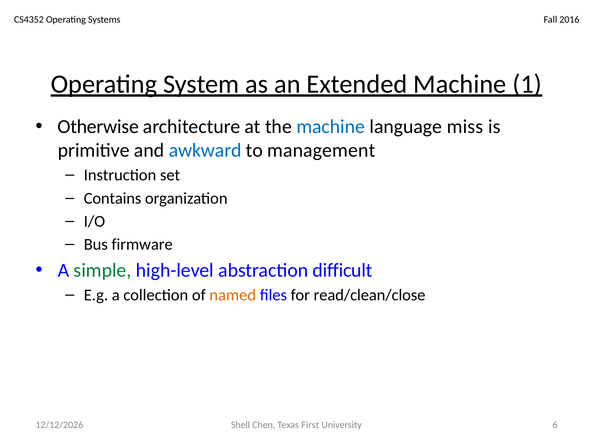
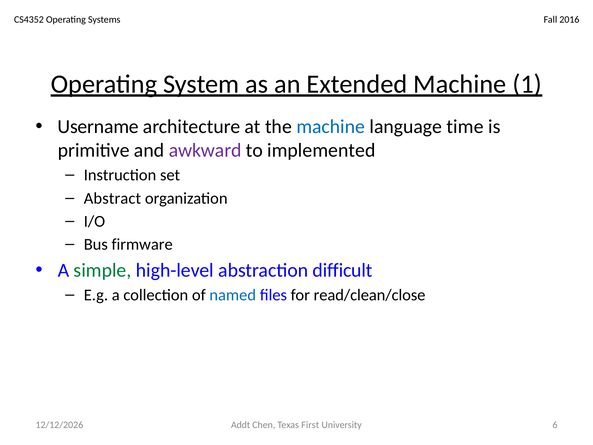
Otherwise: Otherwise -> Username
miss: miss -> time
awkward colour: blue -> purple
management: management -> implemented
Contains: Contains -> Abstract
named colour: orange -> blue
Shell: Shell -> Addt
